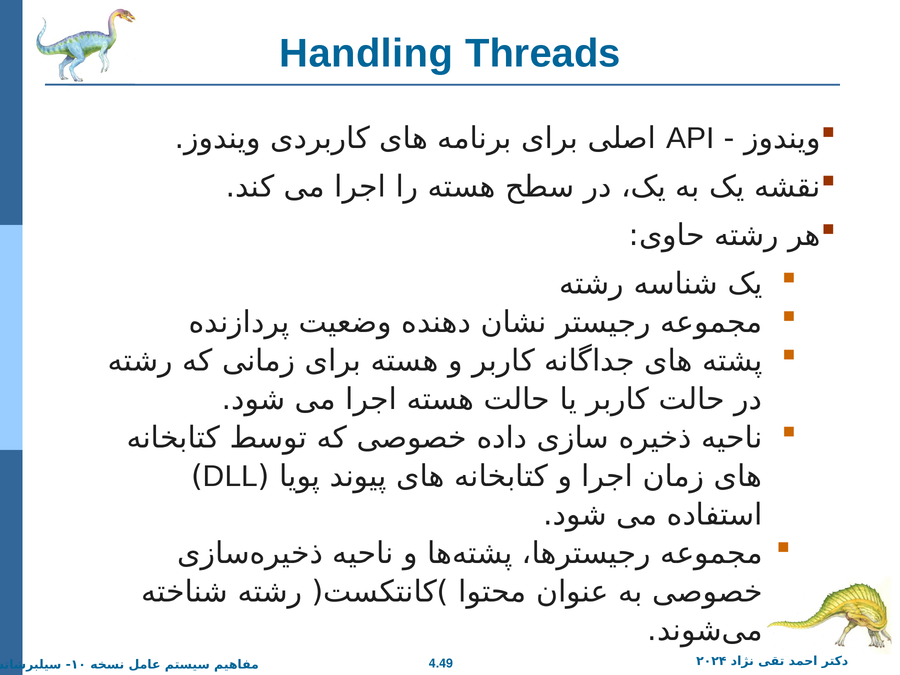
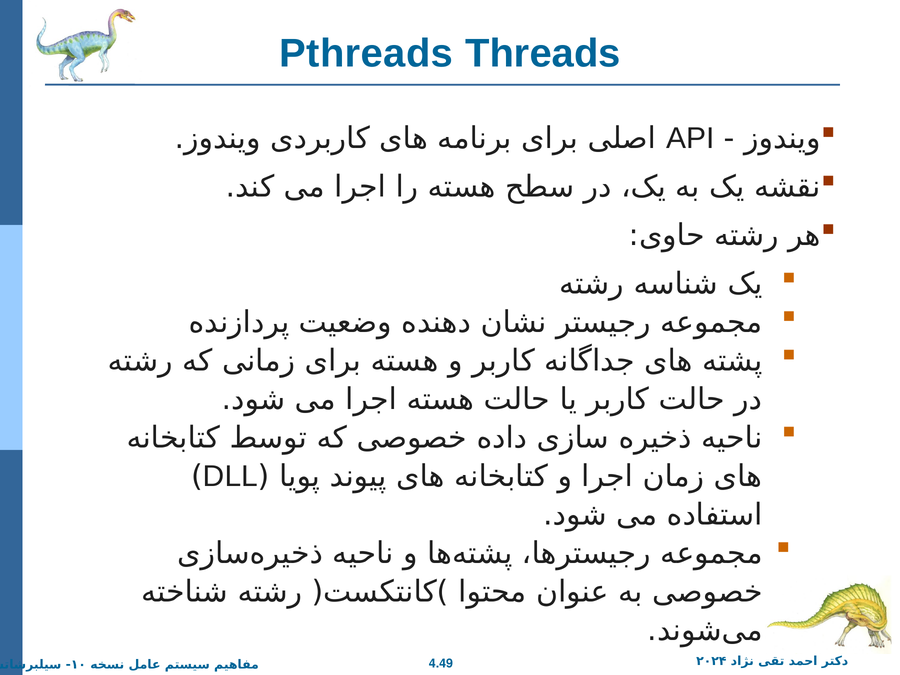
Handling: Handling -> Pthreads
